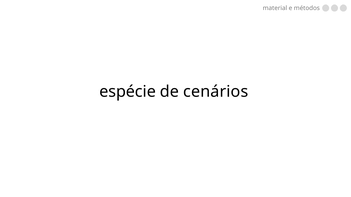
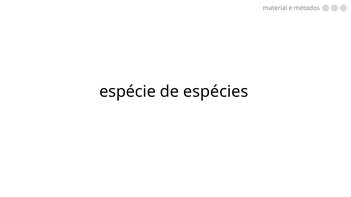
cenários: cenários -> espécies
